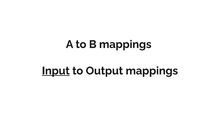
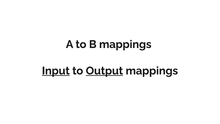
Output underline: none -> present
